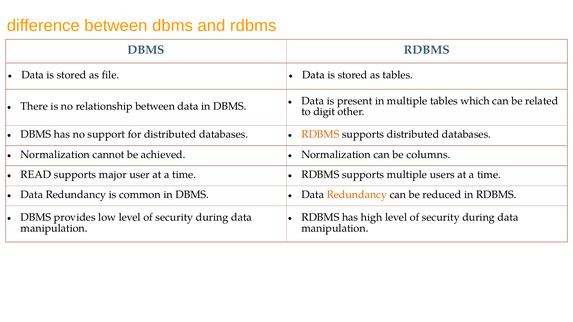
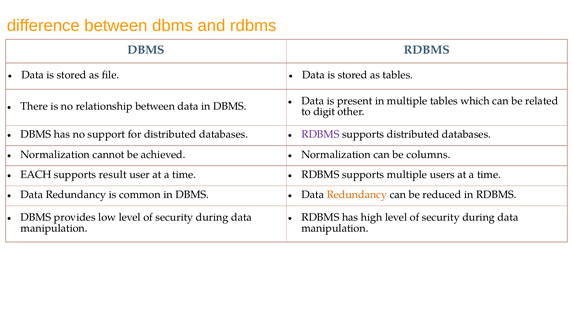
RDBMS at (320, 135) colour: orange -> purple
READ: READ -> EACH
major: major -> result
